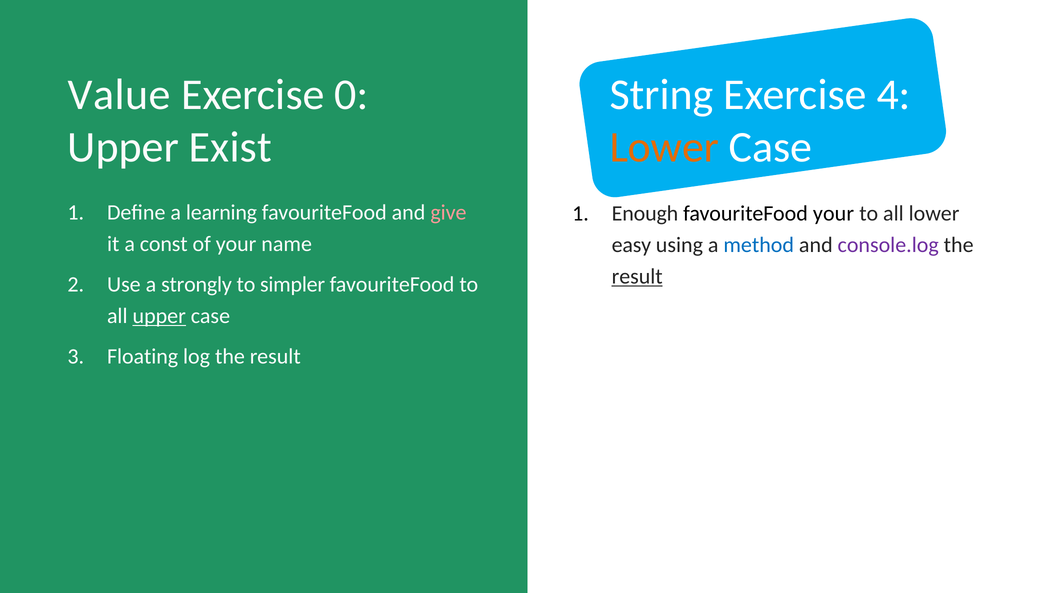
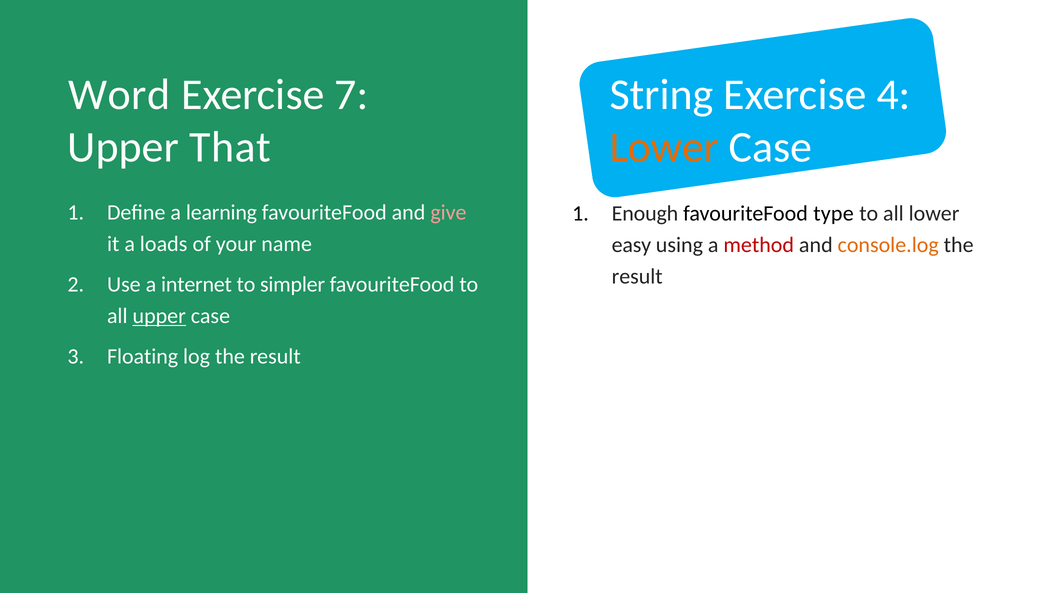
Value: Value -> Word
0: 0 -> 7
Exist: Exist -> That
favouriteFood your: your -> type
const: const -> loads
method colour: blue -> red
console.log colour: purple -> orange
result at (637, 277) underline: present -> none
strongly: strongly -> internet
